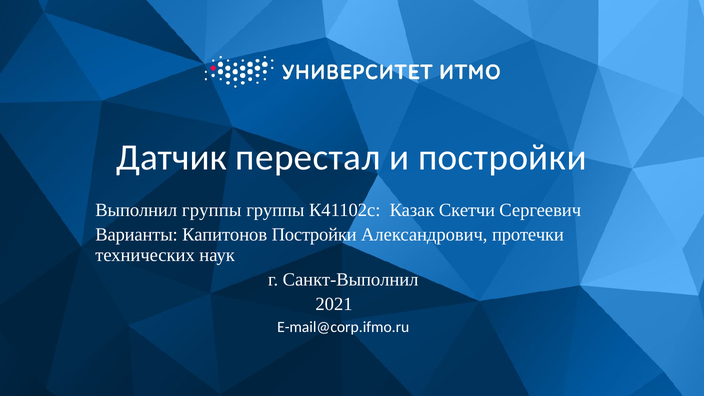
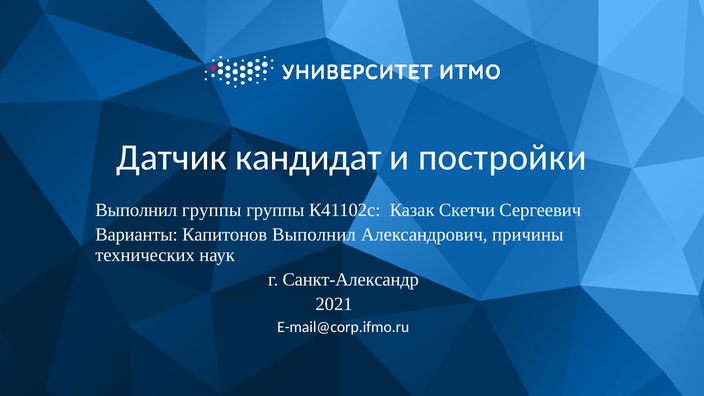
перестал: перестал -> кандидат
Капитонов Постройки: Постройки -> Выполнил
протечки: протечки -> причины
Санкт-Выполнил: Санкт-Выполнил -> Санкт-Александр
